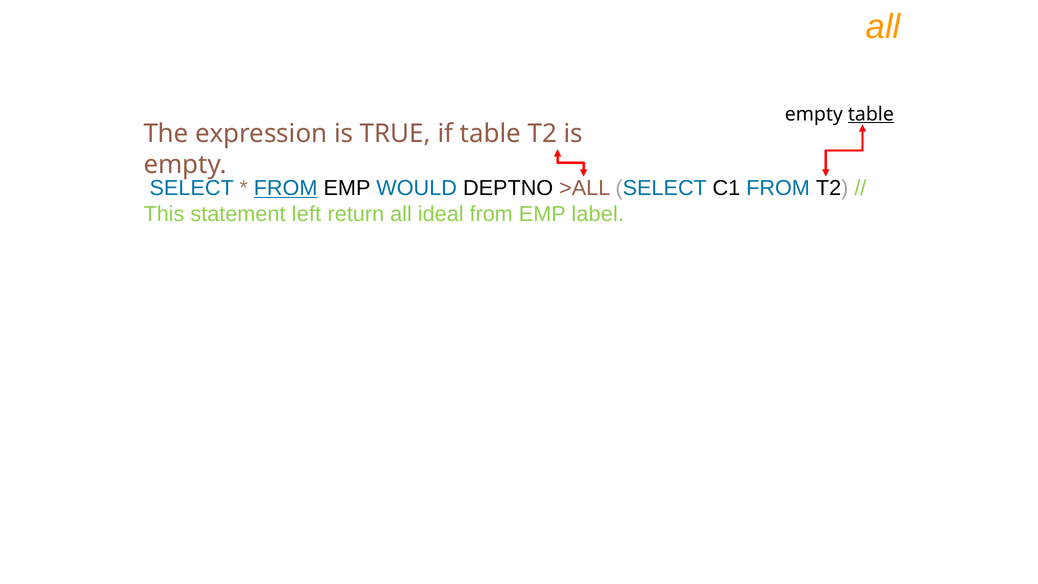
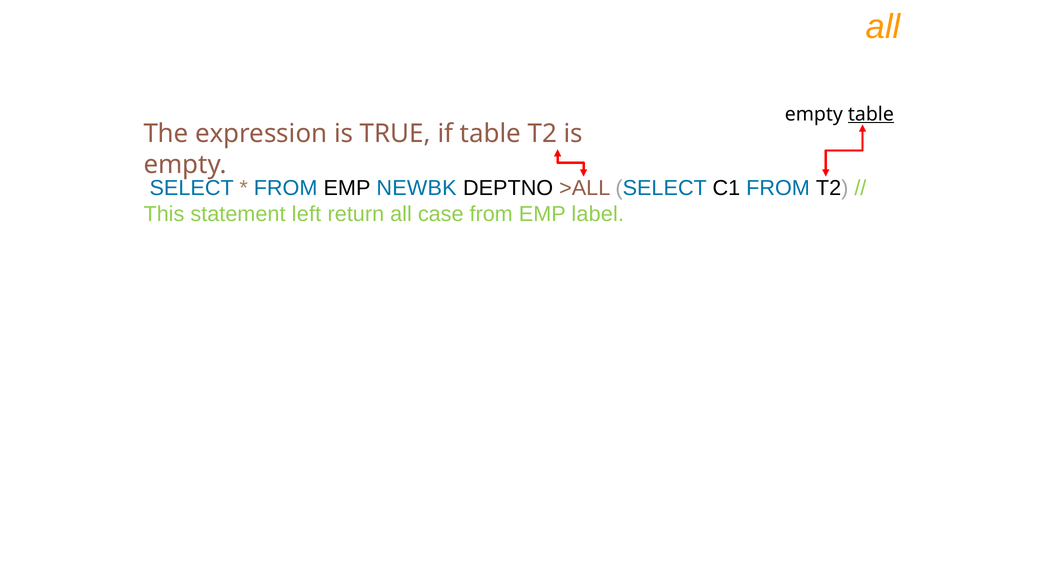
FROM at (286, 188) underline: present -> none
WOULD: WOULD -> NEWBK
ideal: ideal -> case
